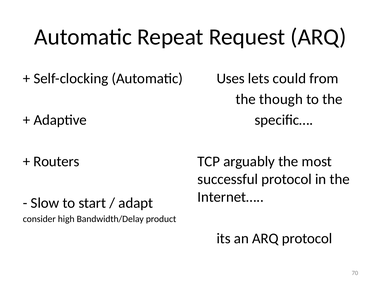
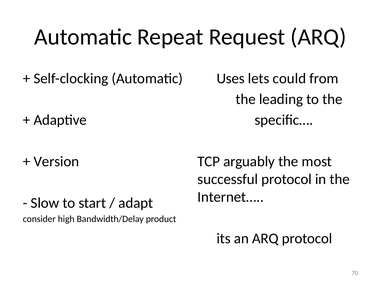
though: though -> leading
Routers: Routers -> Version
